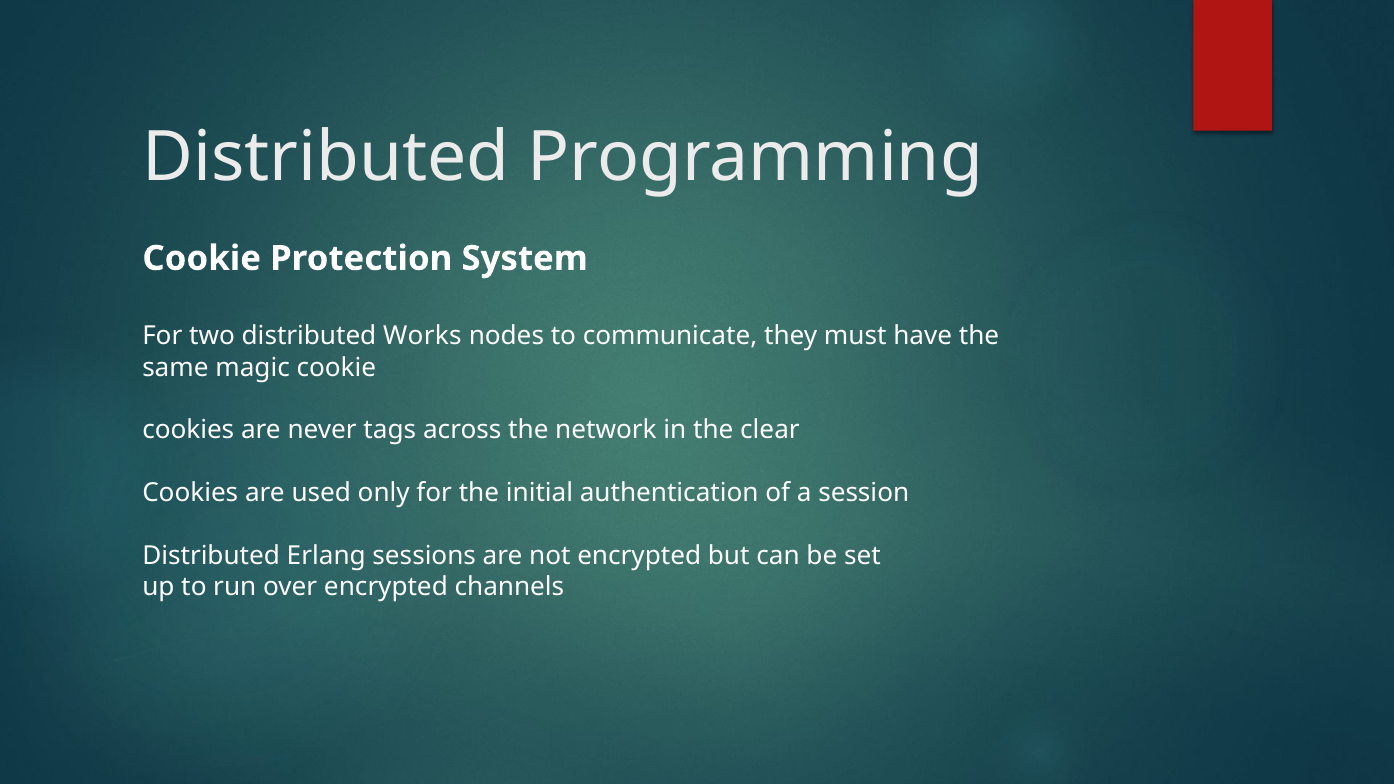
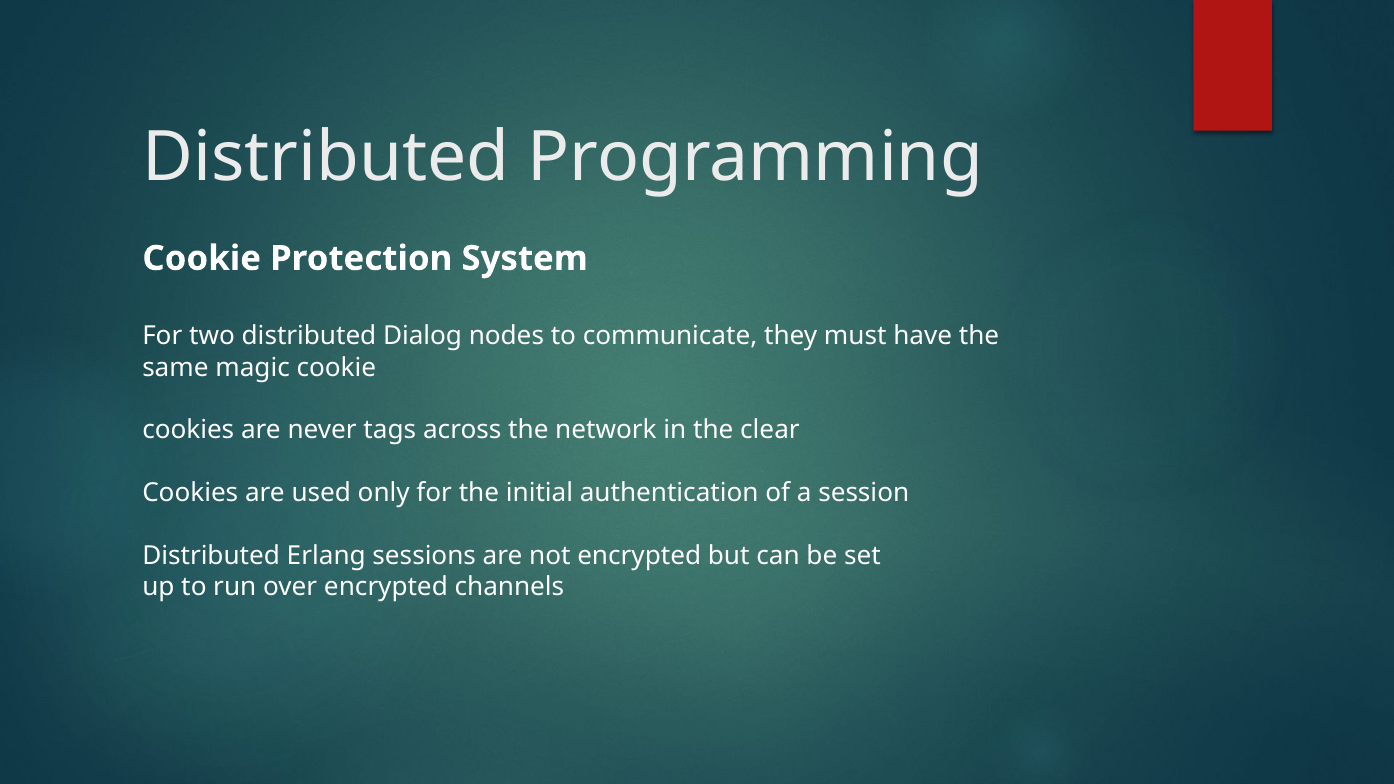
Works: Works -> Dialog
